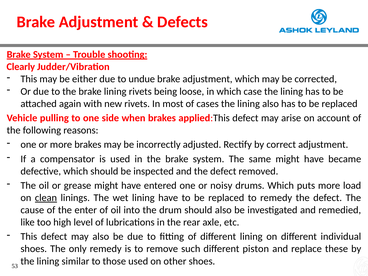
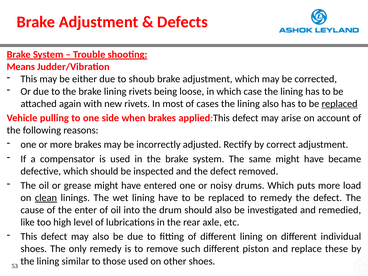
Clearly: Clearly -> Means
undue: undue -> shoub
replaced at (340, 104) underline: none -> present
